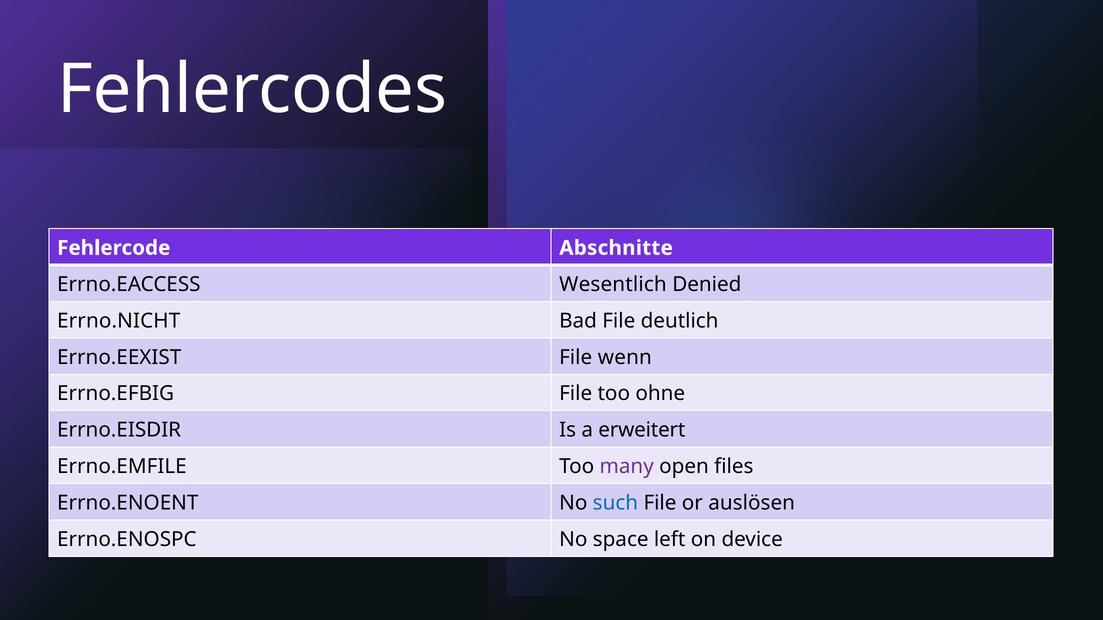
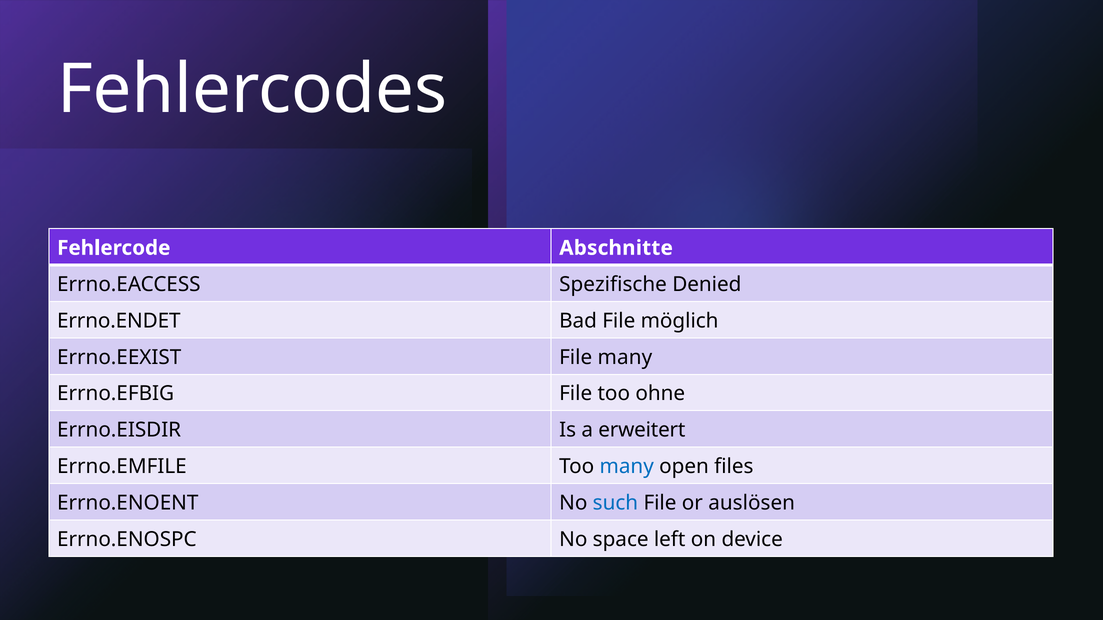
Wesentlich: Wesentlich -> Spezifische
Errno.NICHT: Errno.NICHT -> Errno.ENDET
deutlich: deutlich -> möglich
File wenn: wenn -> many
many at (627, 467) colour: purple -> blue
